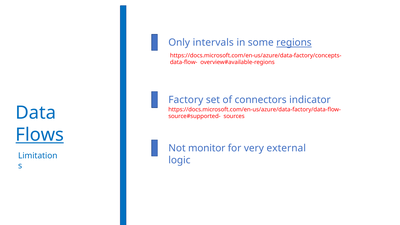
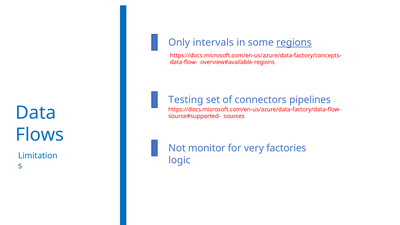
Factory: Factory -> Testing
indicator: indicator -> pipelines
Flows underline: present -> none
external: external -> factories
